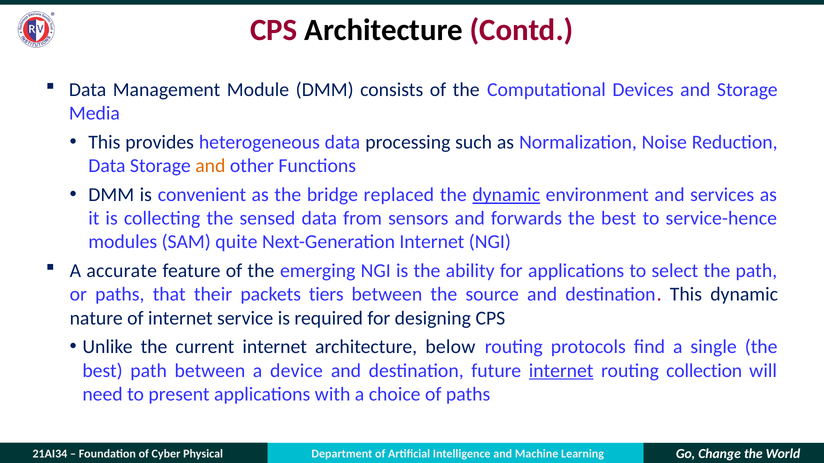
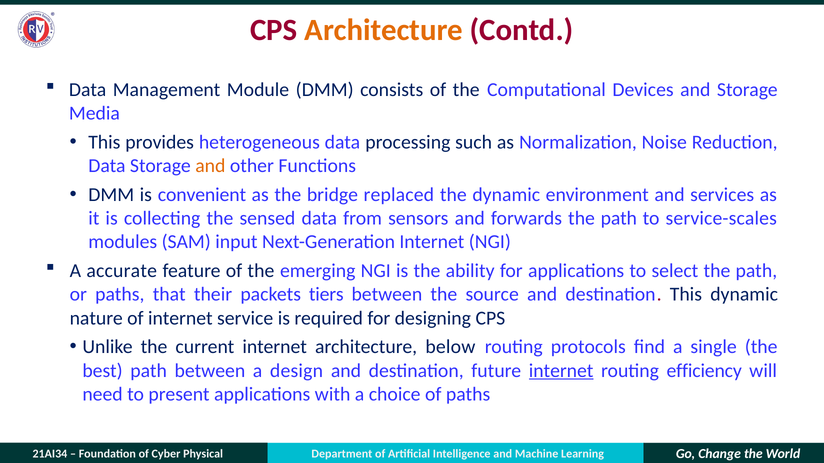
Architecture at (384, 30) colour: black -> orange
dynamic at (506, 195) underline: present -> none
forwards the best: best -> path
service-hence: service-hence -> service-scales
quite: quite -> input
device: device -> design
collection: collection -> efficiency
